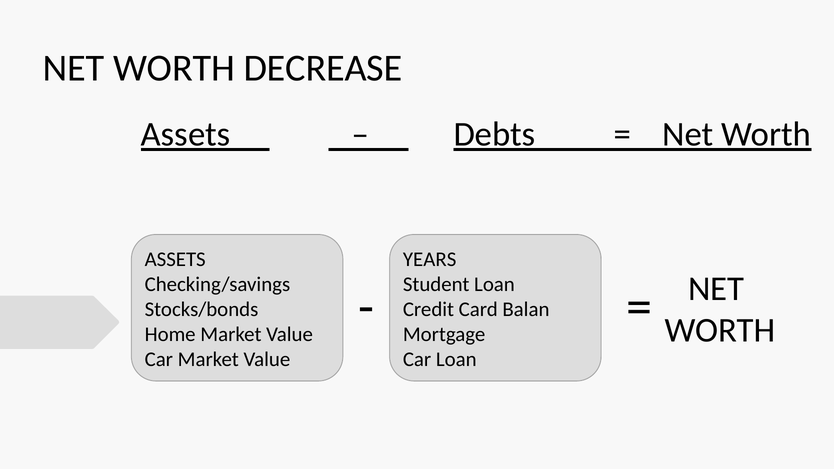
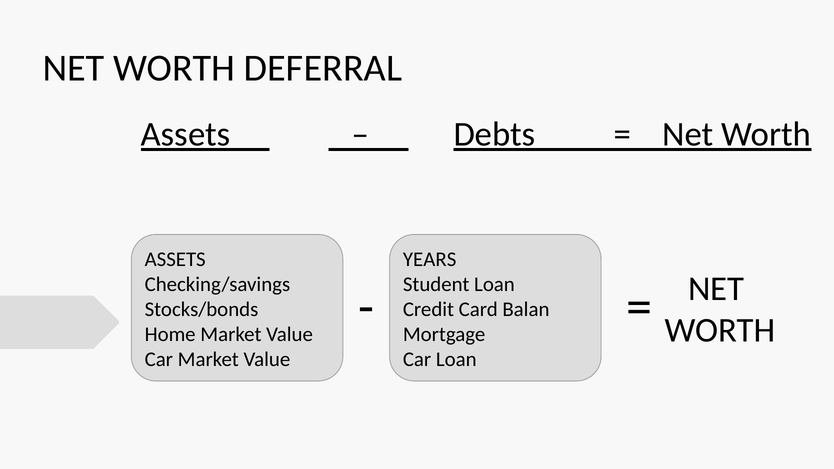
DECREASE: DECREASE -> DEFERRAL
